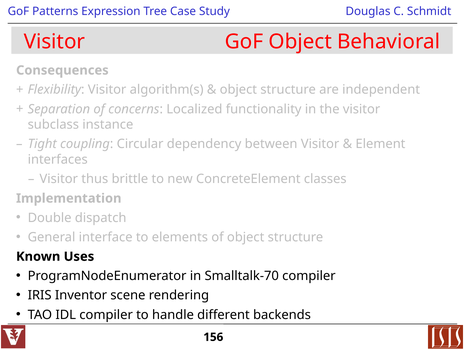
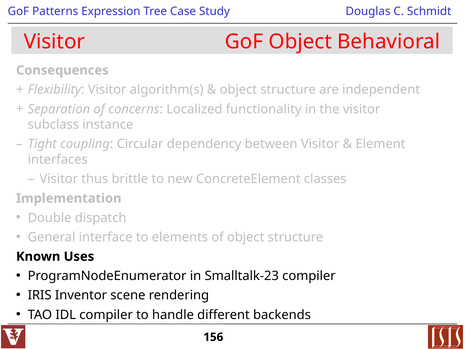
Smalltalk-70: Smalltalk-70 -> Smalltalk-23
